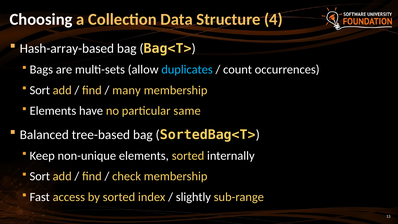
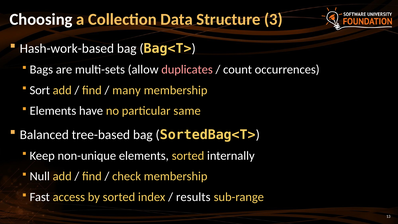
4: 4 -> 3
Hash-array-based: Hash-array-based -> Hash-work-based
duplicates colour: light blue -> pink
Sort at (40, 176): Sort -> Null
slightly: slightly -> results
